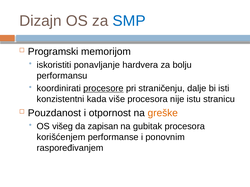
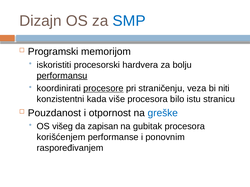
ponavljanje: ponavljanje -> procesorski
performansu underline: none -> present
dalje: dalje -> veza
isti: isti -> niti
nije: nije -> bilo
greške colour: orange -> blue
